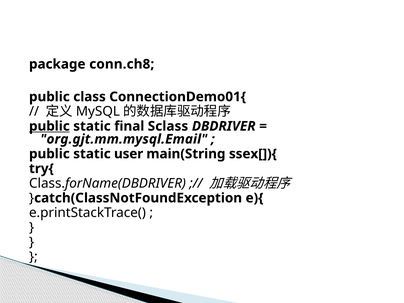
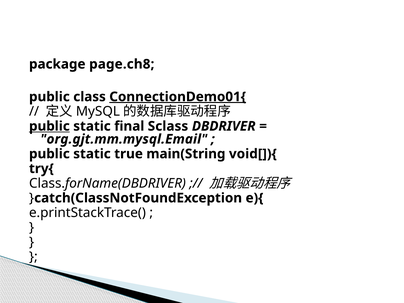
conn.ch8: conn.ch8 -> page.ch8
ConnectionDemo01{ underline: none -> present
user: user -> true
ssex[]){: ssex[]){ -> void[]){
